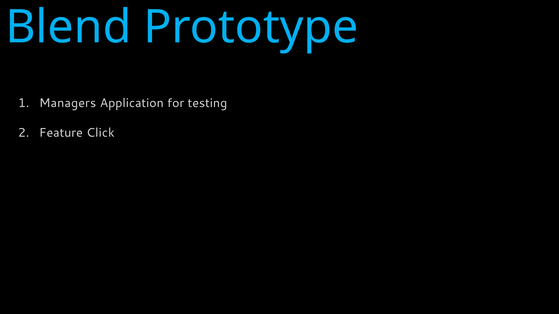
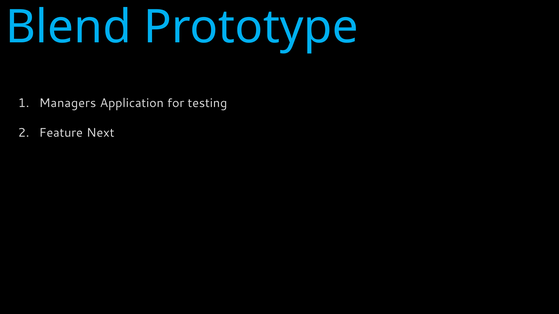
Click: Click -> Next
